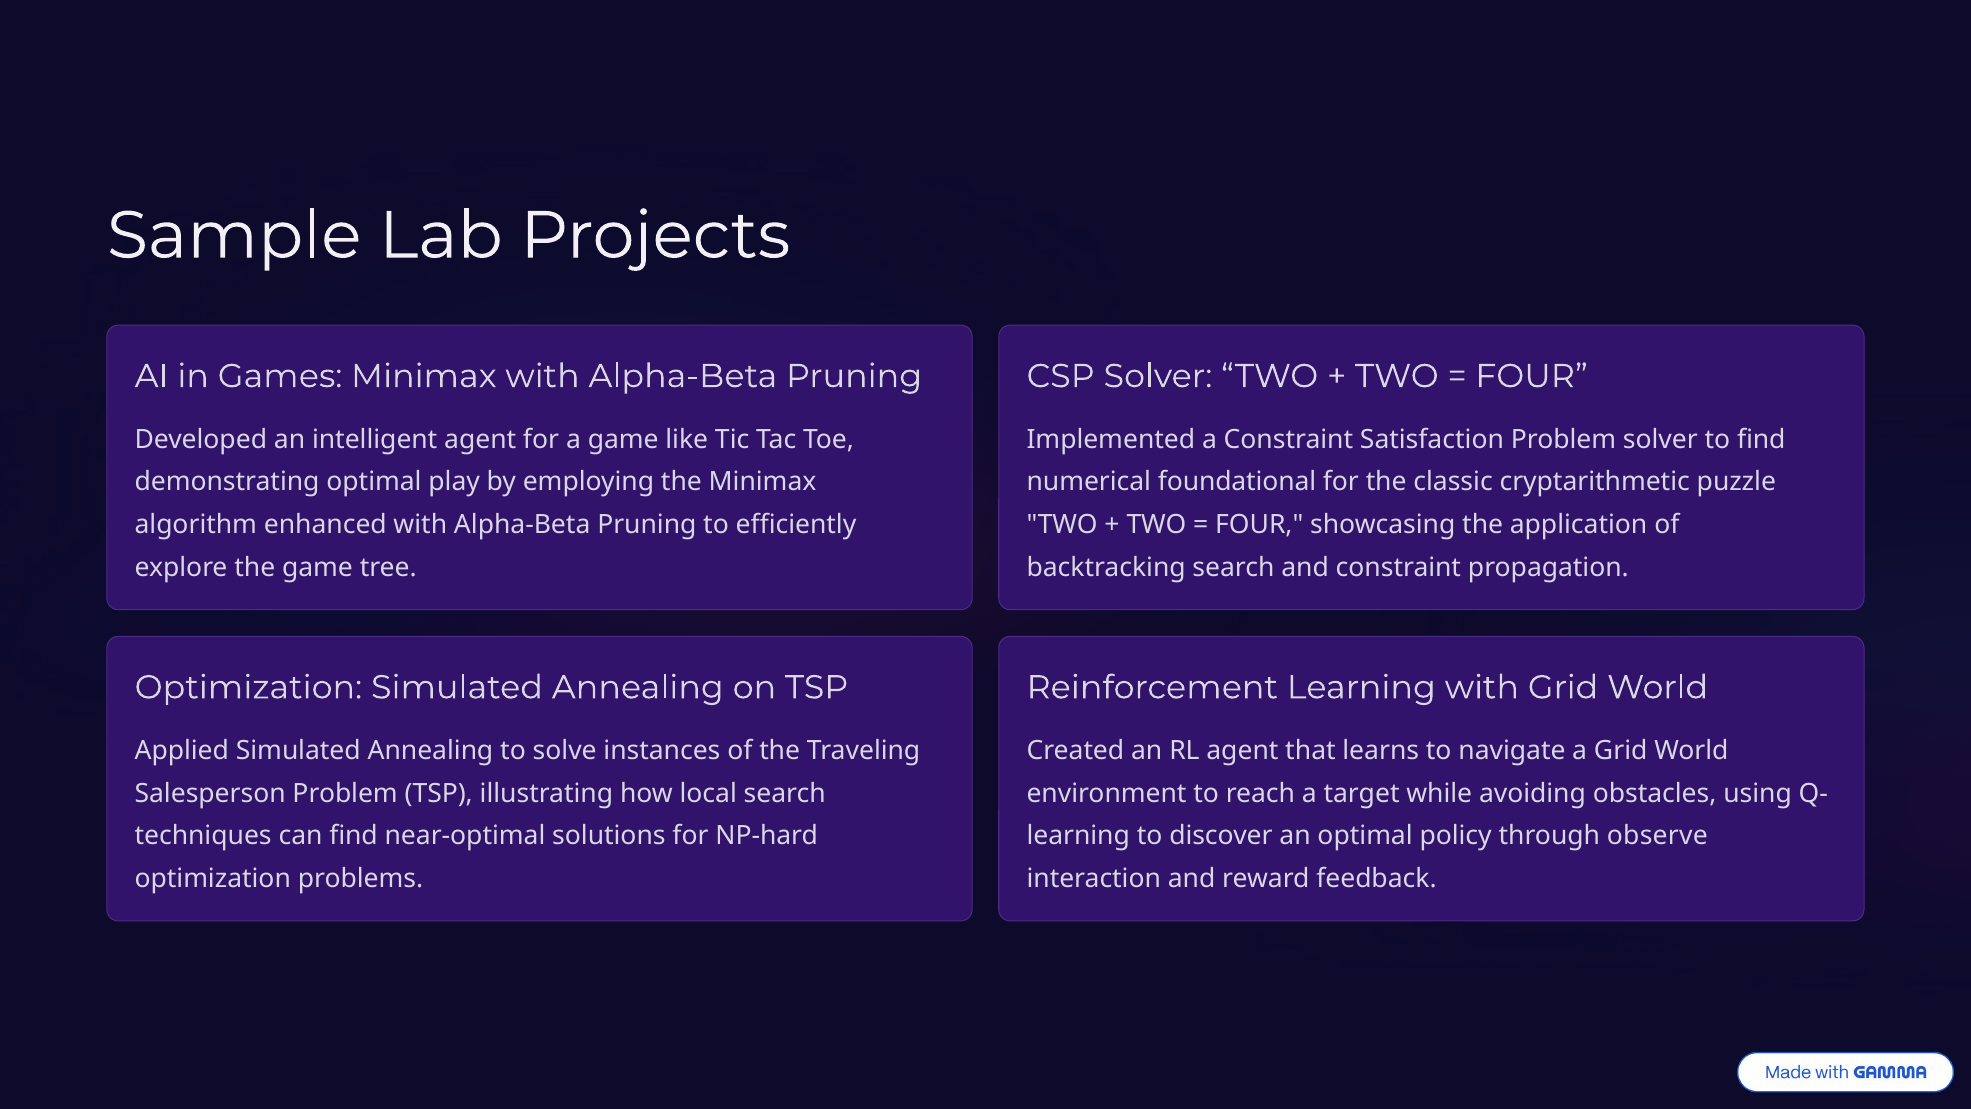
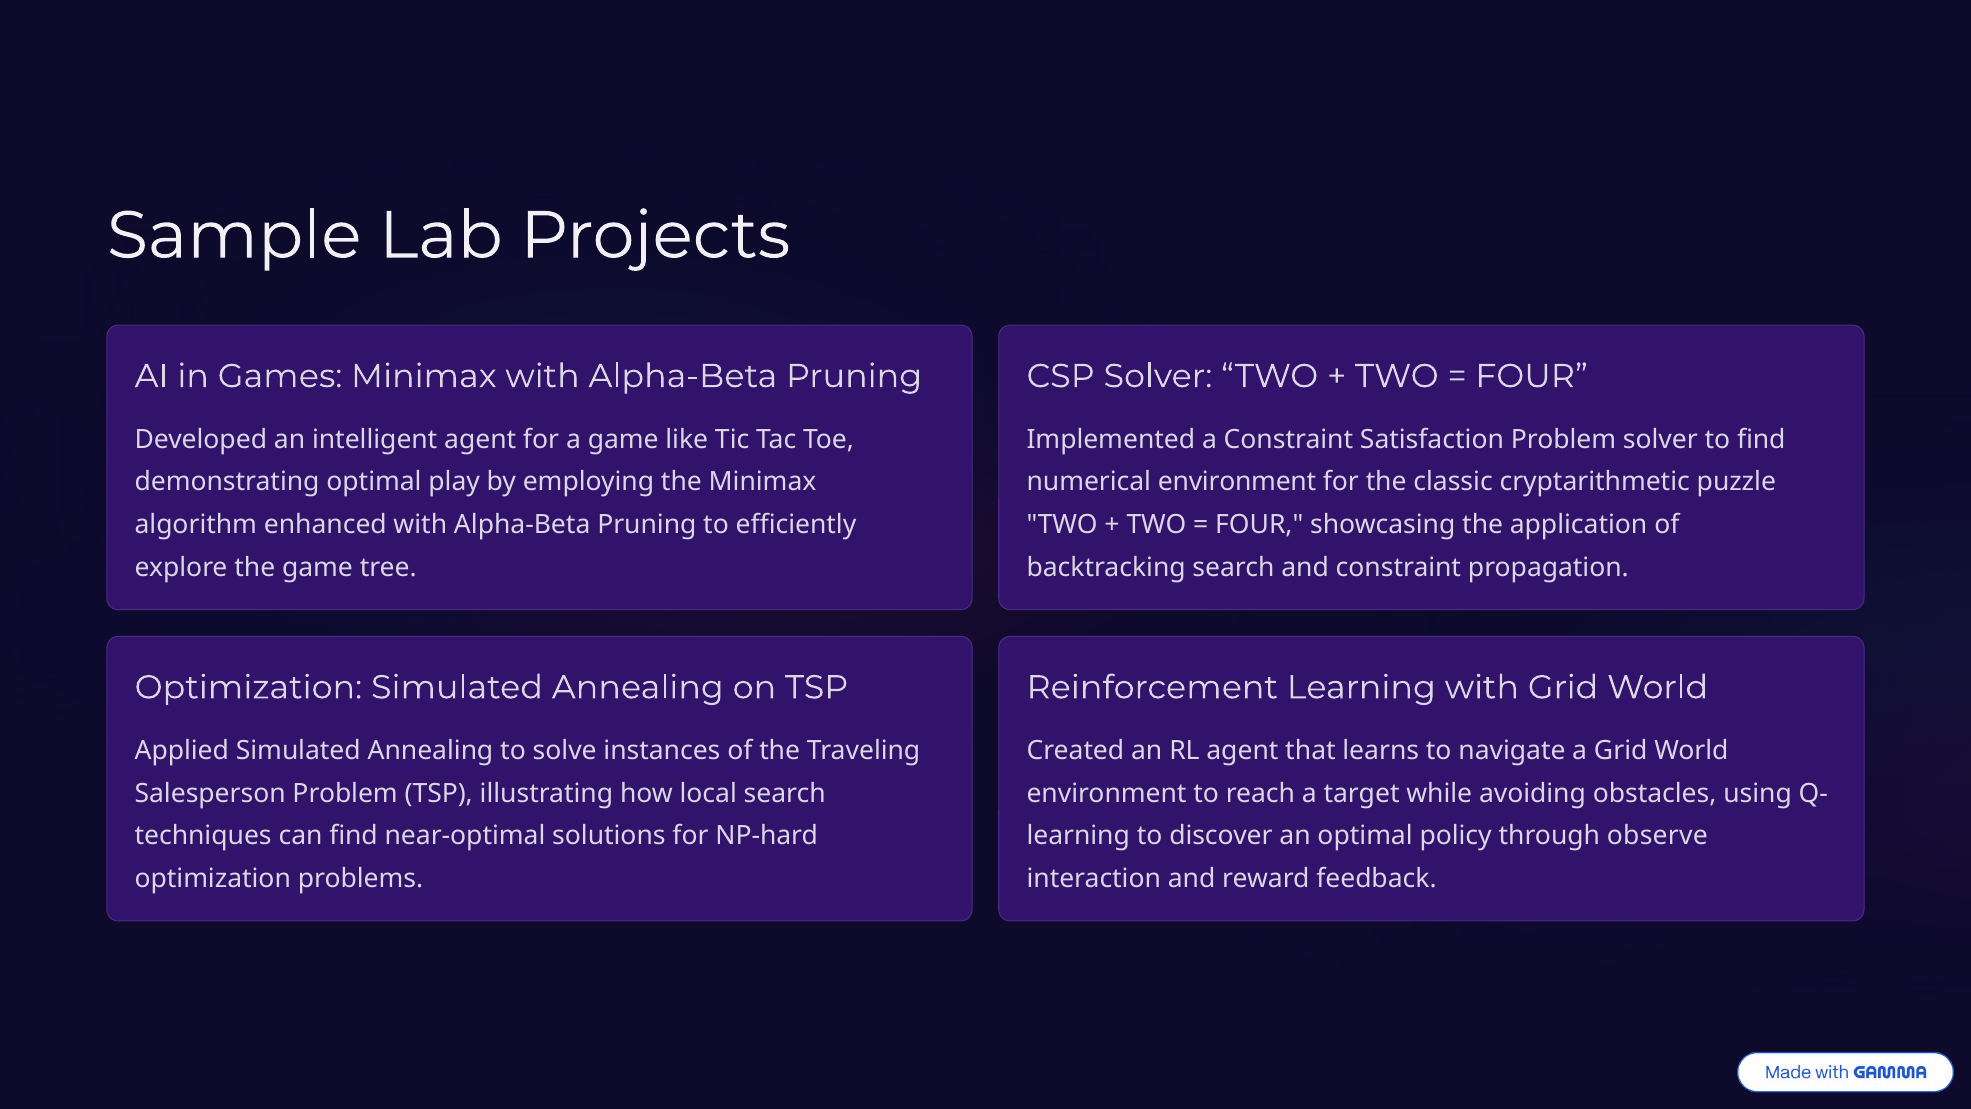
numerical foundational: foundational -> environment
